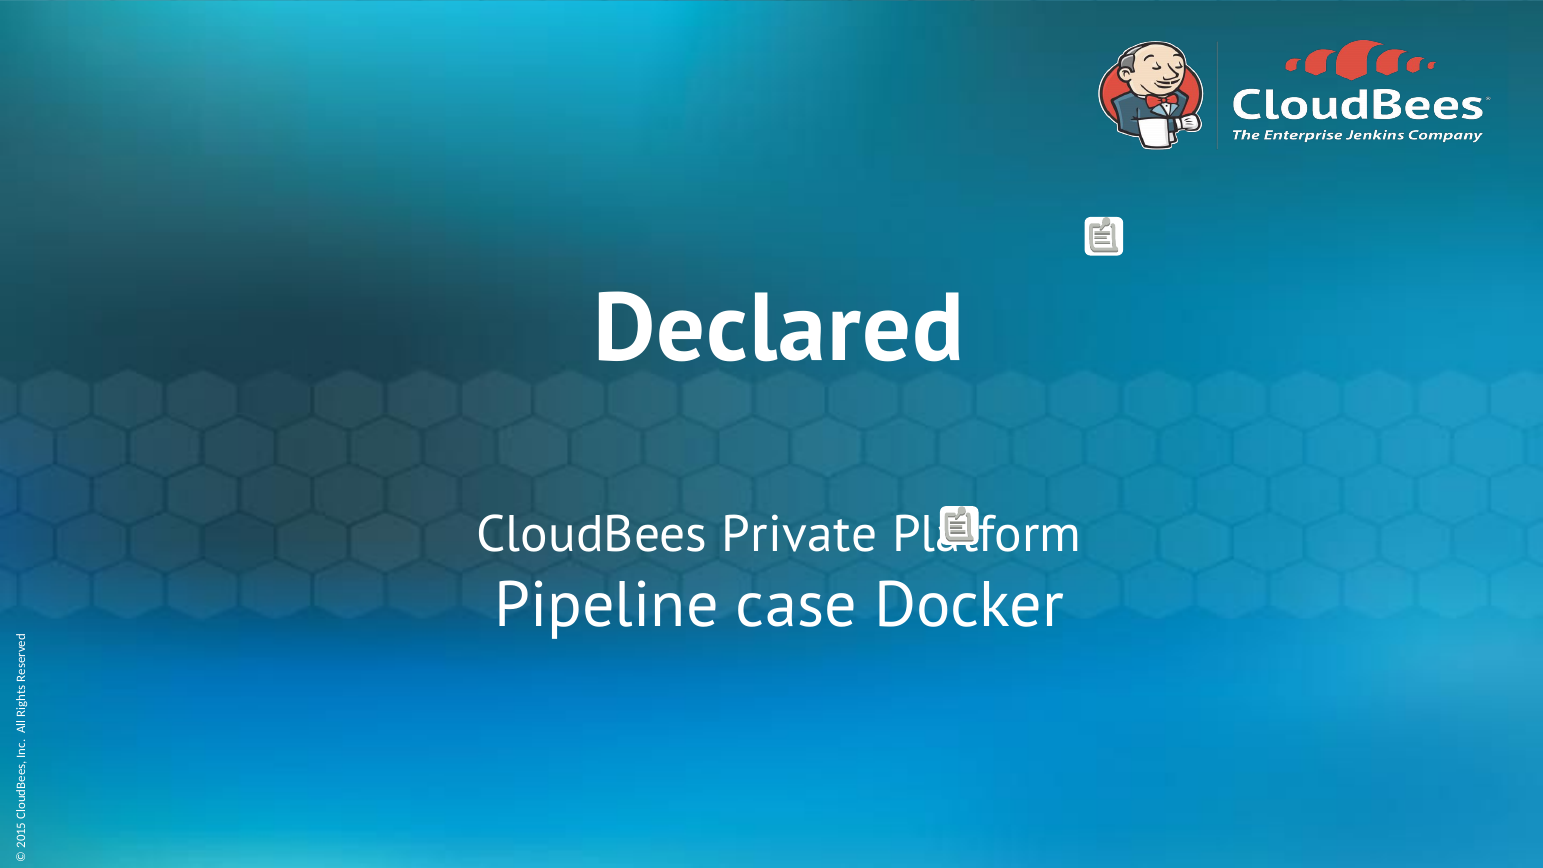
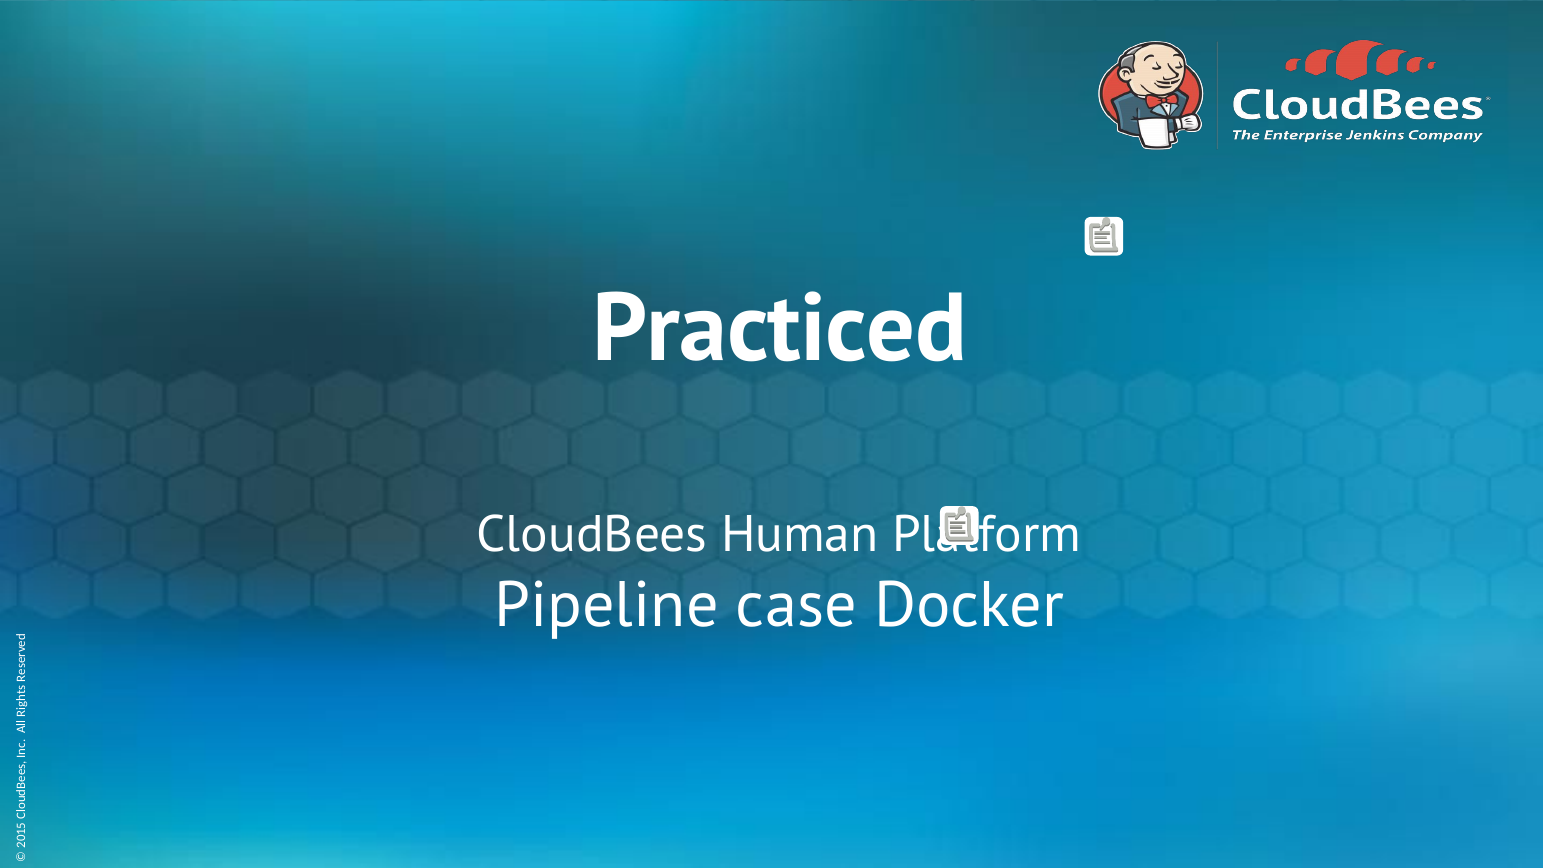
Declared: Declared -> Practiced
Private: Private -> Human
